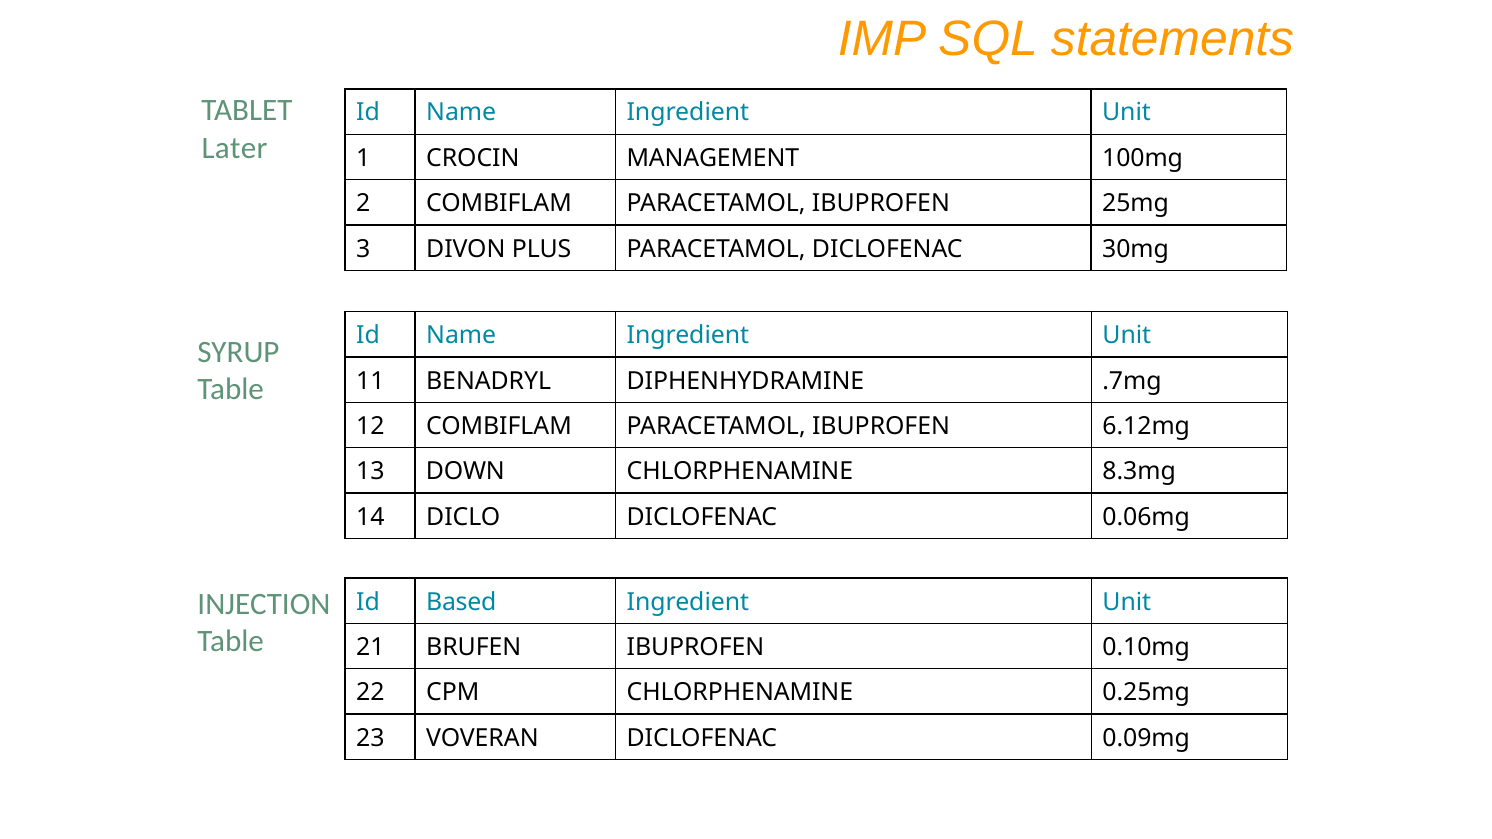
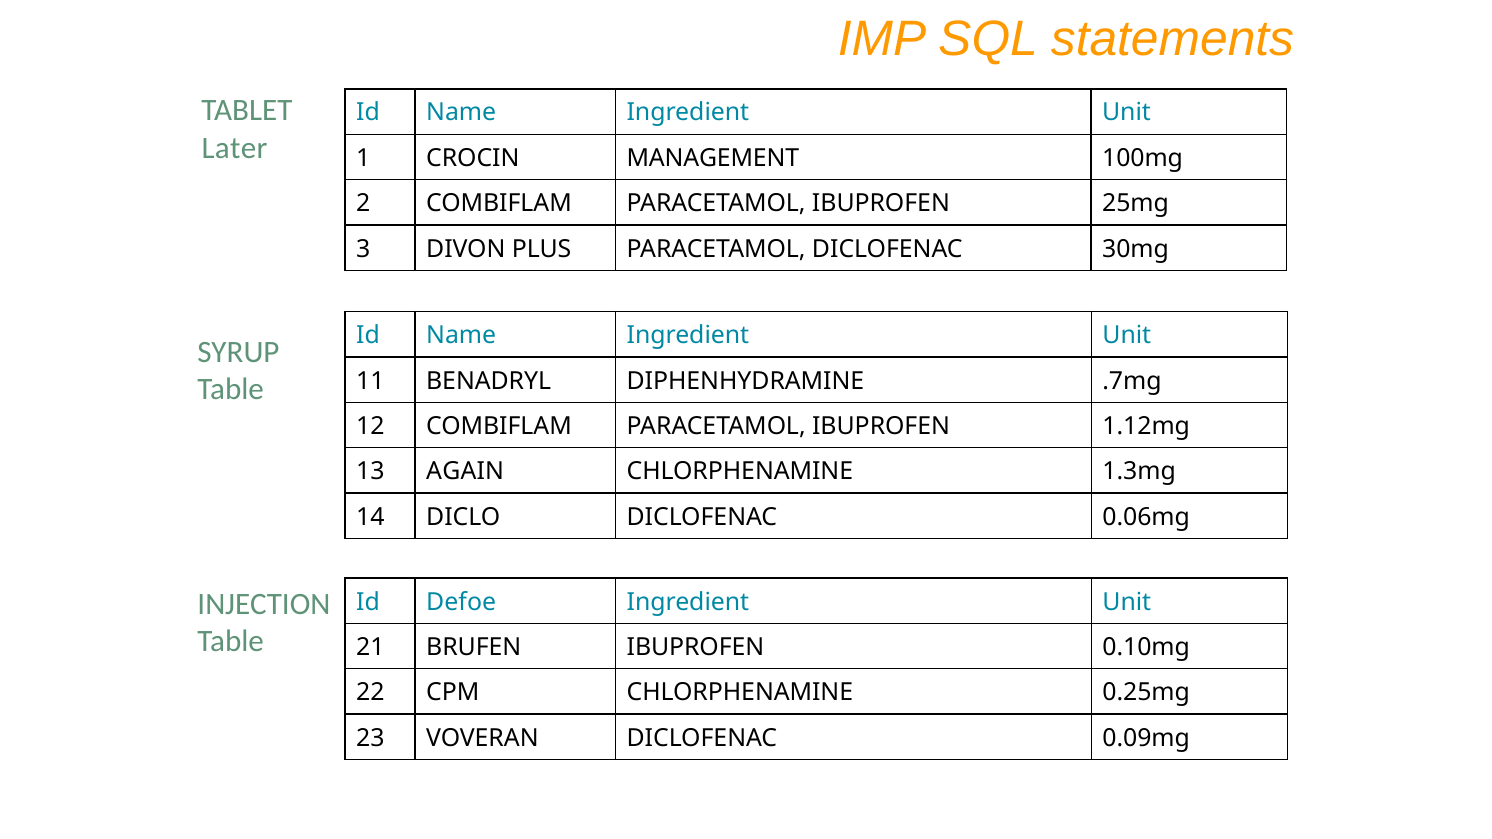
6.12mg: 6.12mg -> 1.12mg
DOWN: DOWN -> AGAIN
8.3mg: 8.3mg -> 1.3mg
Based: Based -> Defoe
